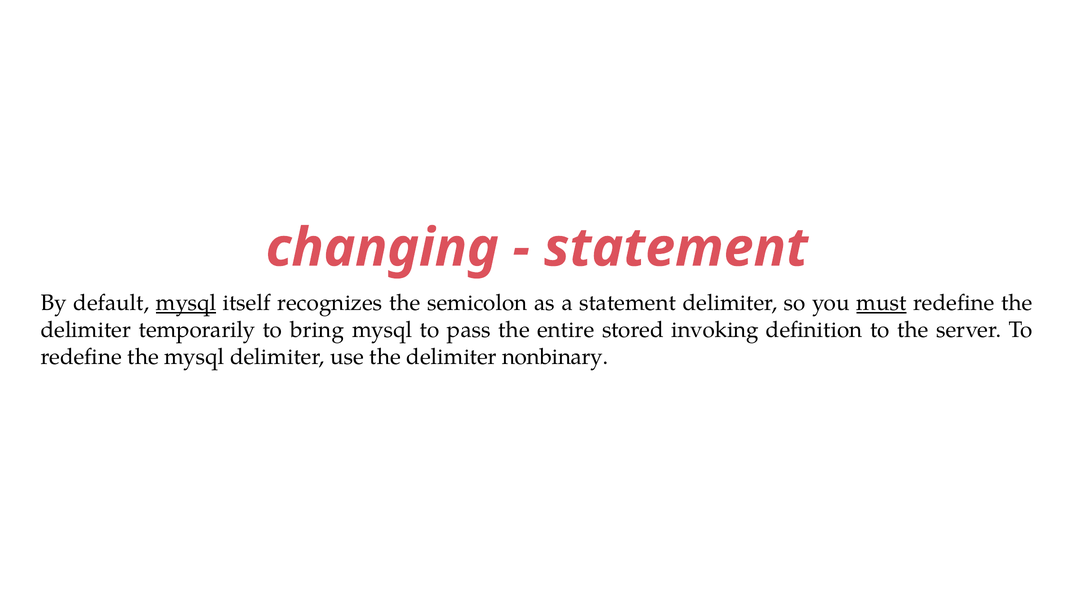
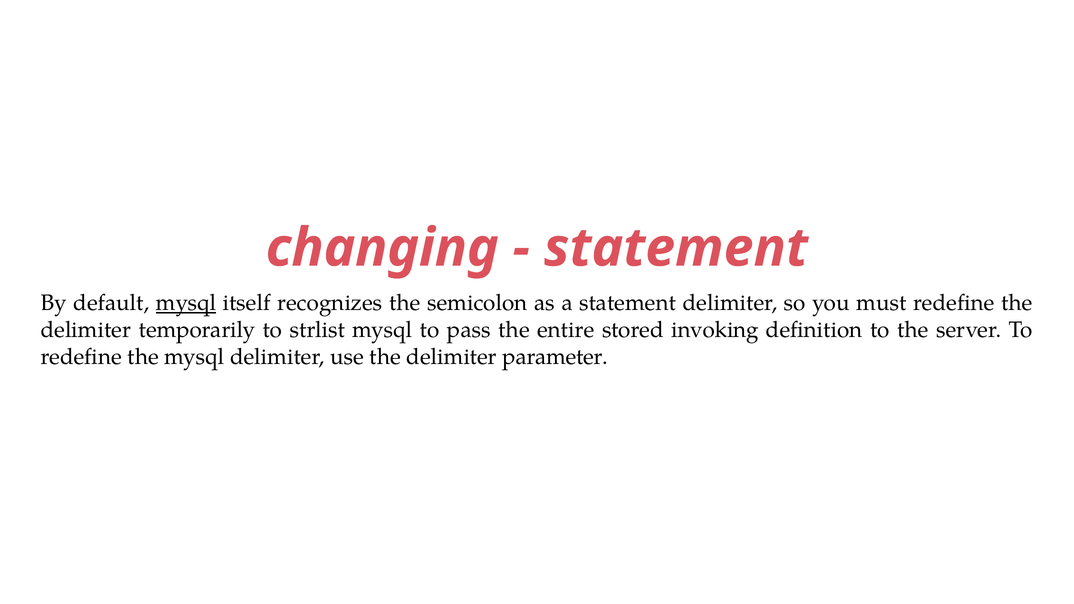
must underline: present -> none
bring: bring -> strlist
nonbinary: nonbinary -> parameter
